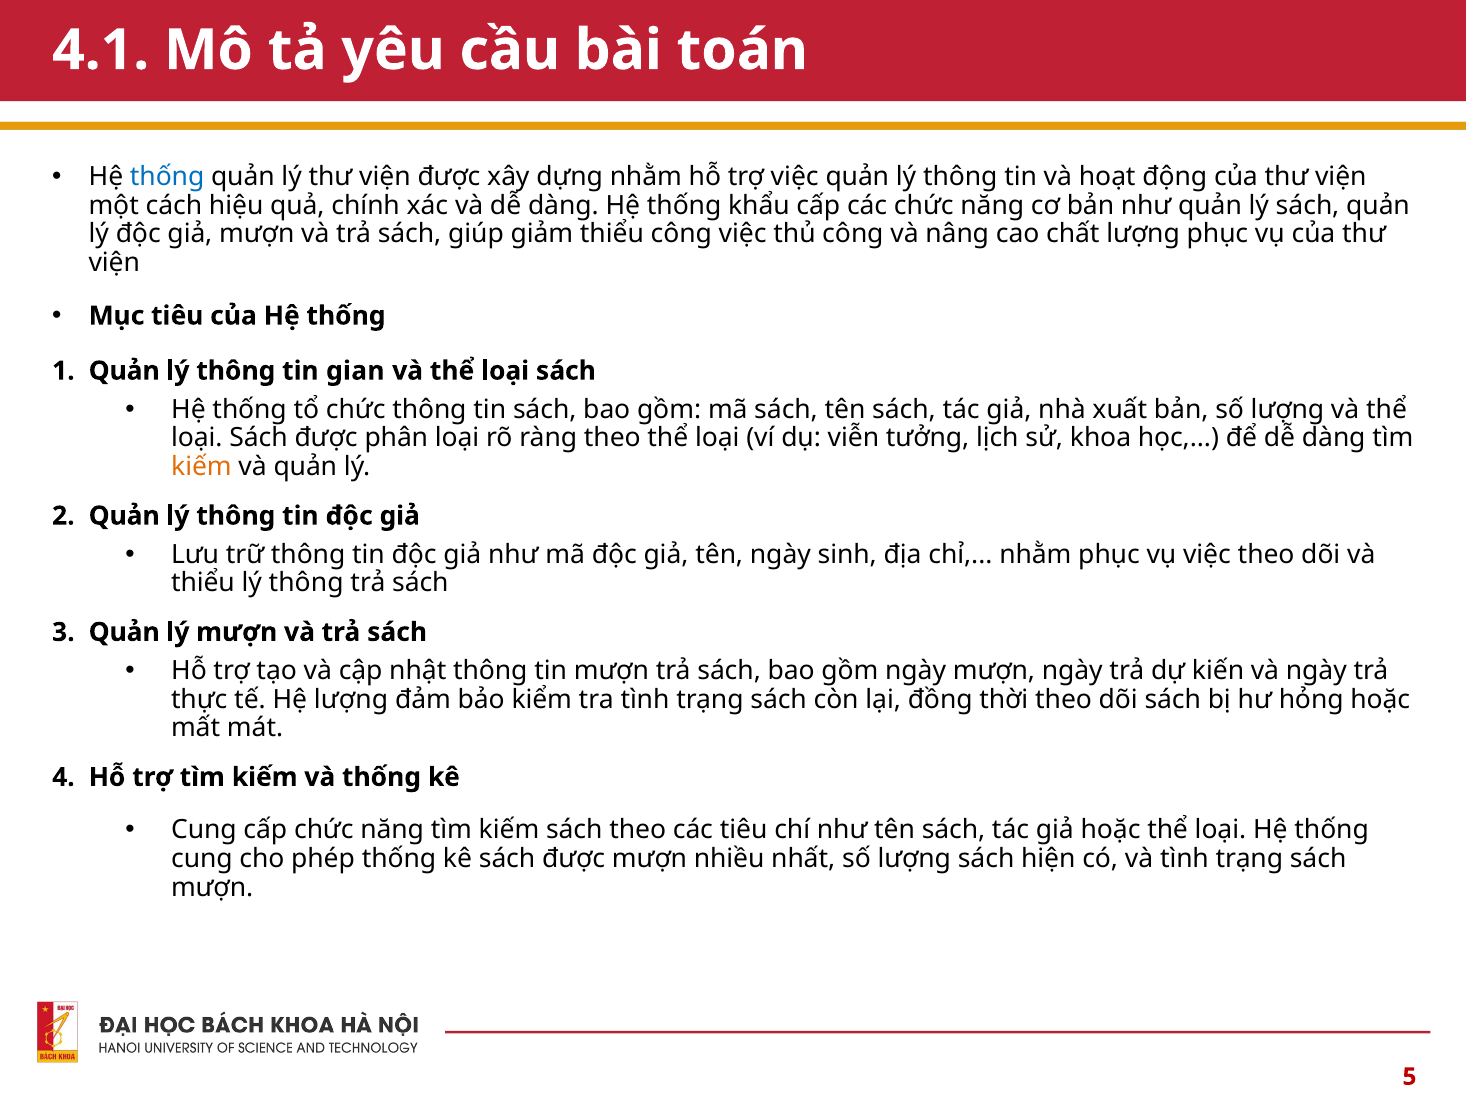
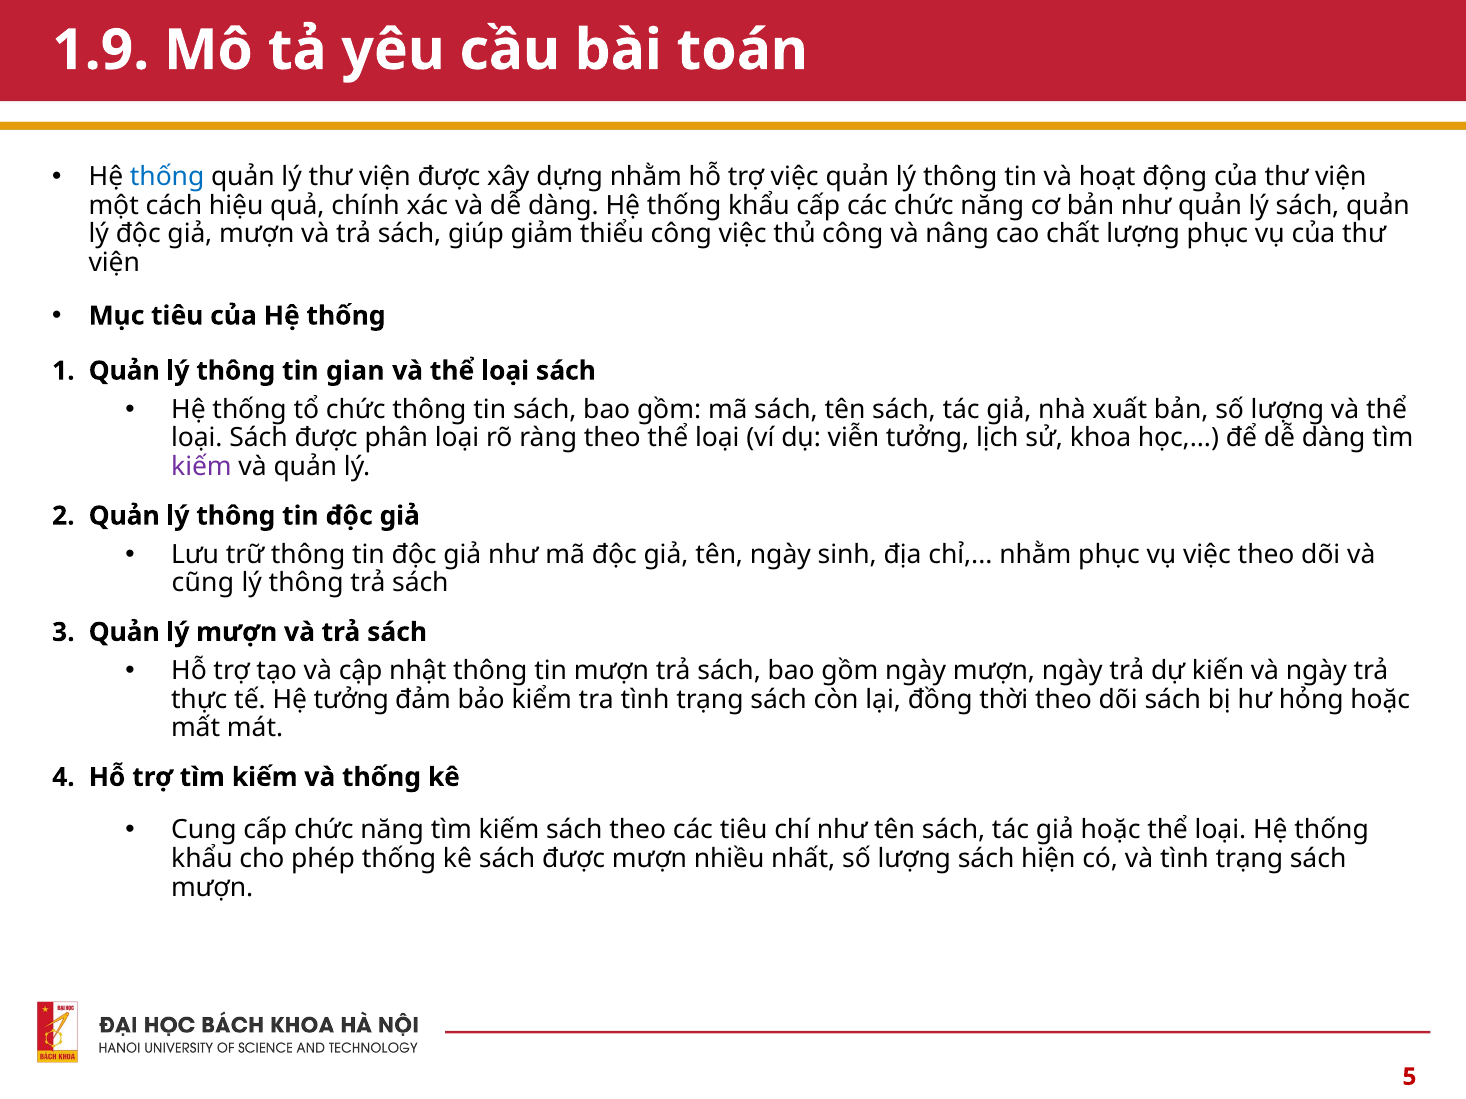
4.1: 4.1 -> 1.9
kiếm at (201, 467) colour: orange -> purple
thiểu at (203, 583): thiểu -> cũng
Hệ lượng: lượng -> tưởng
cung at (202, 859): cung -> khẩu
